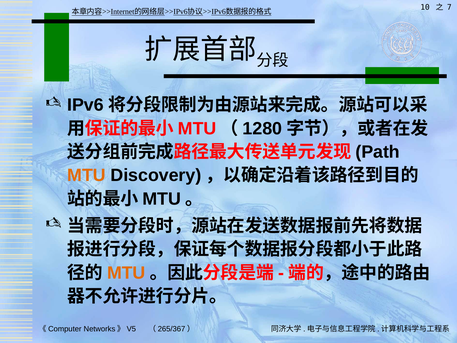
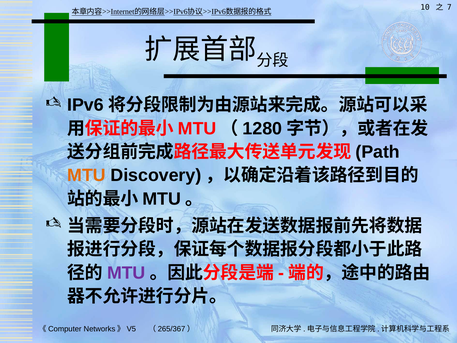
MTU at (126, 273) colour: orange -> purple
